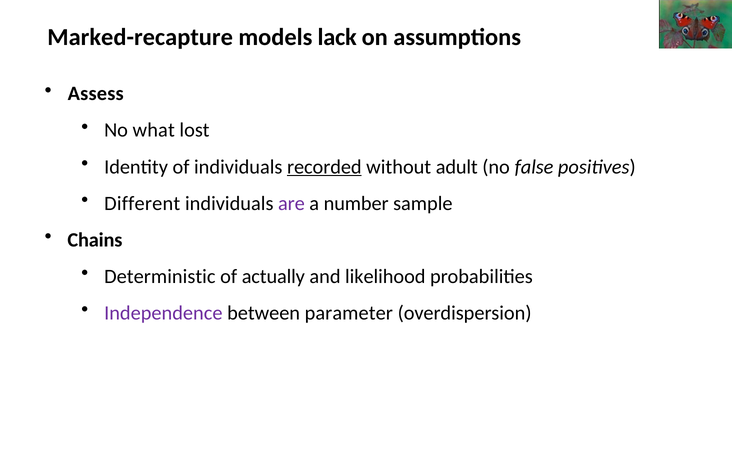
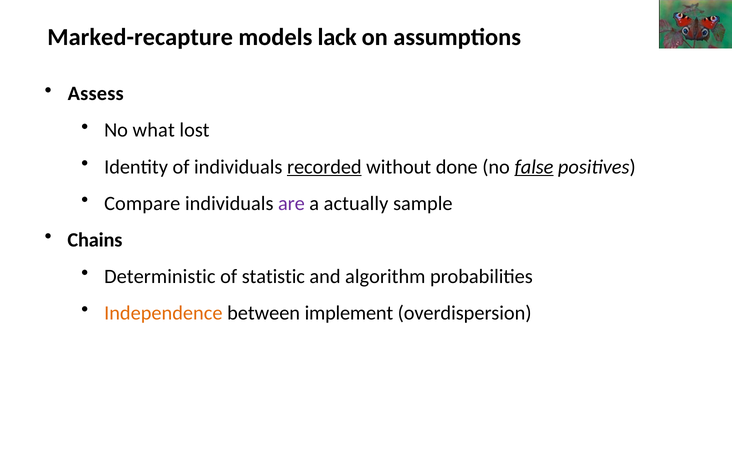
adult: adult -> done
false underline: none -> present
Different: Different -> Compare
number: number -> actually
actually: actually -> statistic
likelihood: likelihood -> algorithm
Independence colour: purple -> orange
parameter: parameter -> implement
